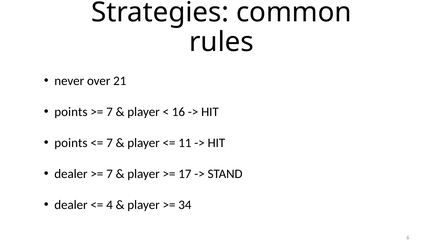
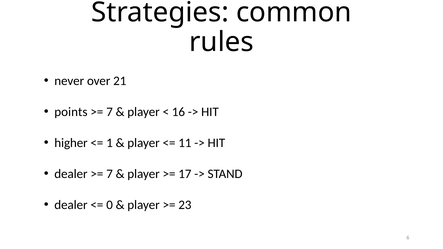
points at (71, 143): points -> higher
7 at (110, 143): 7 -> 1
4: 4 -> 0
34: 34 -> 23
